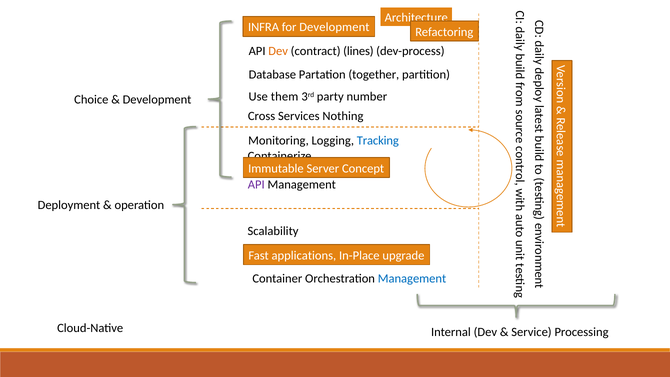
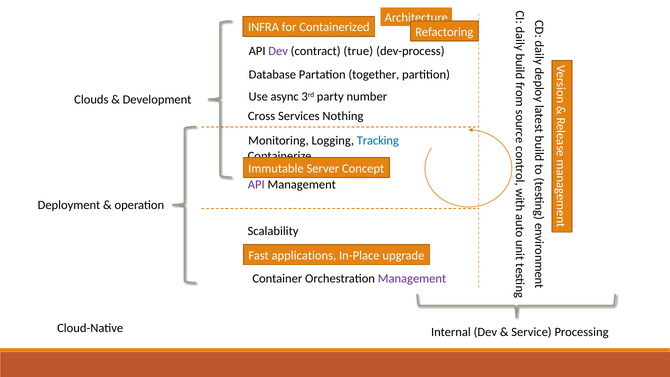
for Development: Development -> Containerized
Dev at (278, 51) colour: orange -> purple
lines: lines -> true
them: them -> async
Choice: Choice -> Clouds
Management at (412, 278) colour: blue -> purple
